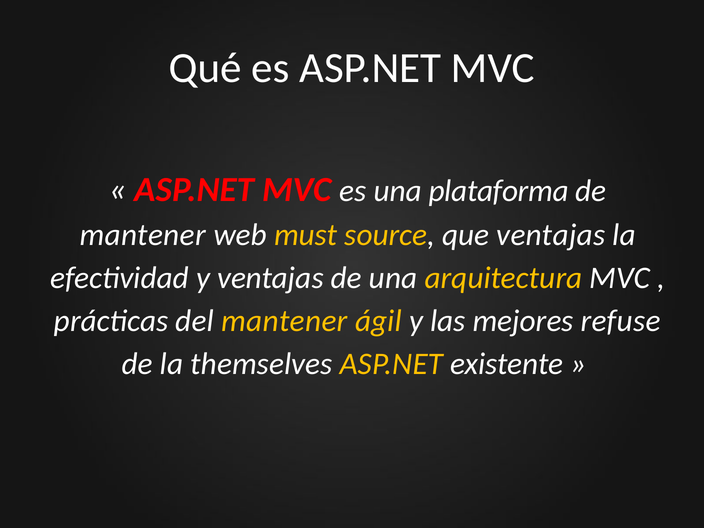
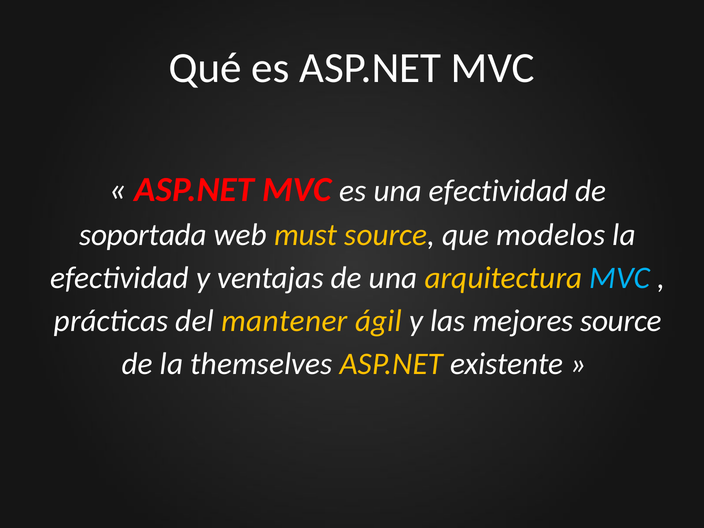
una plataforma: plataforma -> efectividad
mantener at (143, 235): mantener -> soportada
que ventajas: ventajas -> modelos
MVC at (620, 278) colour: white -> light blue
mejores refuse: refuse -> source
